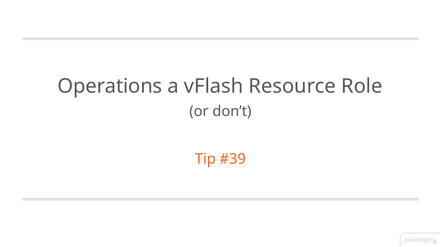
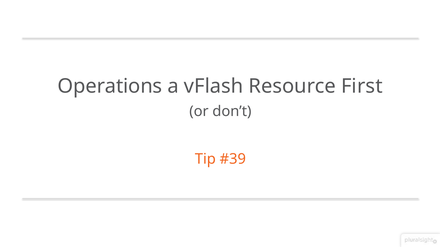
Role: Role -> First
